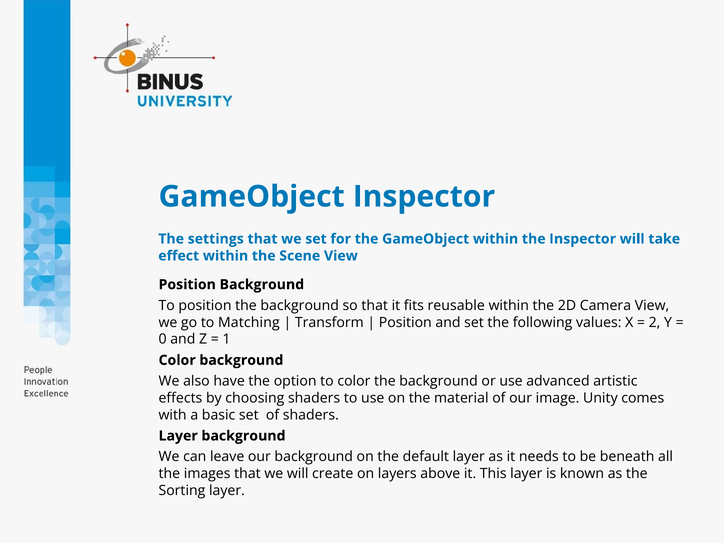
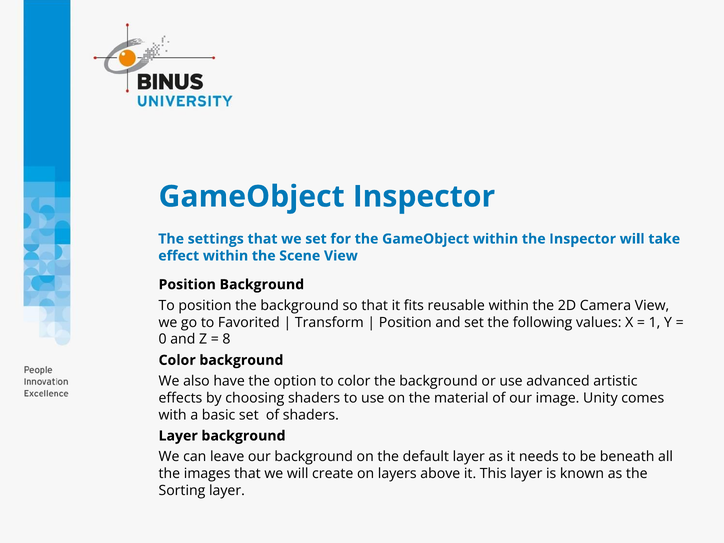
Matching: Matching -> Favorited
2: 2 -> 1
1: 1 -> 8
